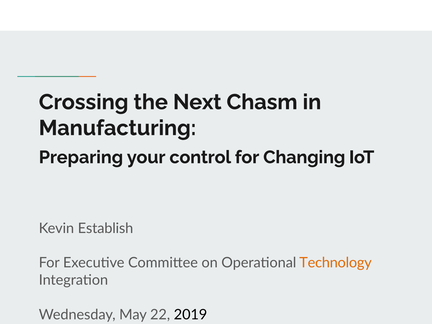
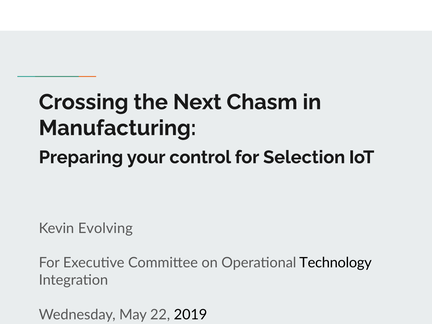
Changing: Changing -> Selection
Establish: Establish -> Evolving
Technology colour: orange -> black
